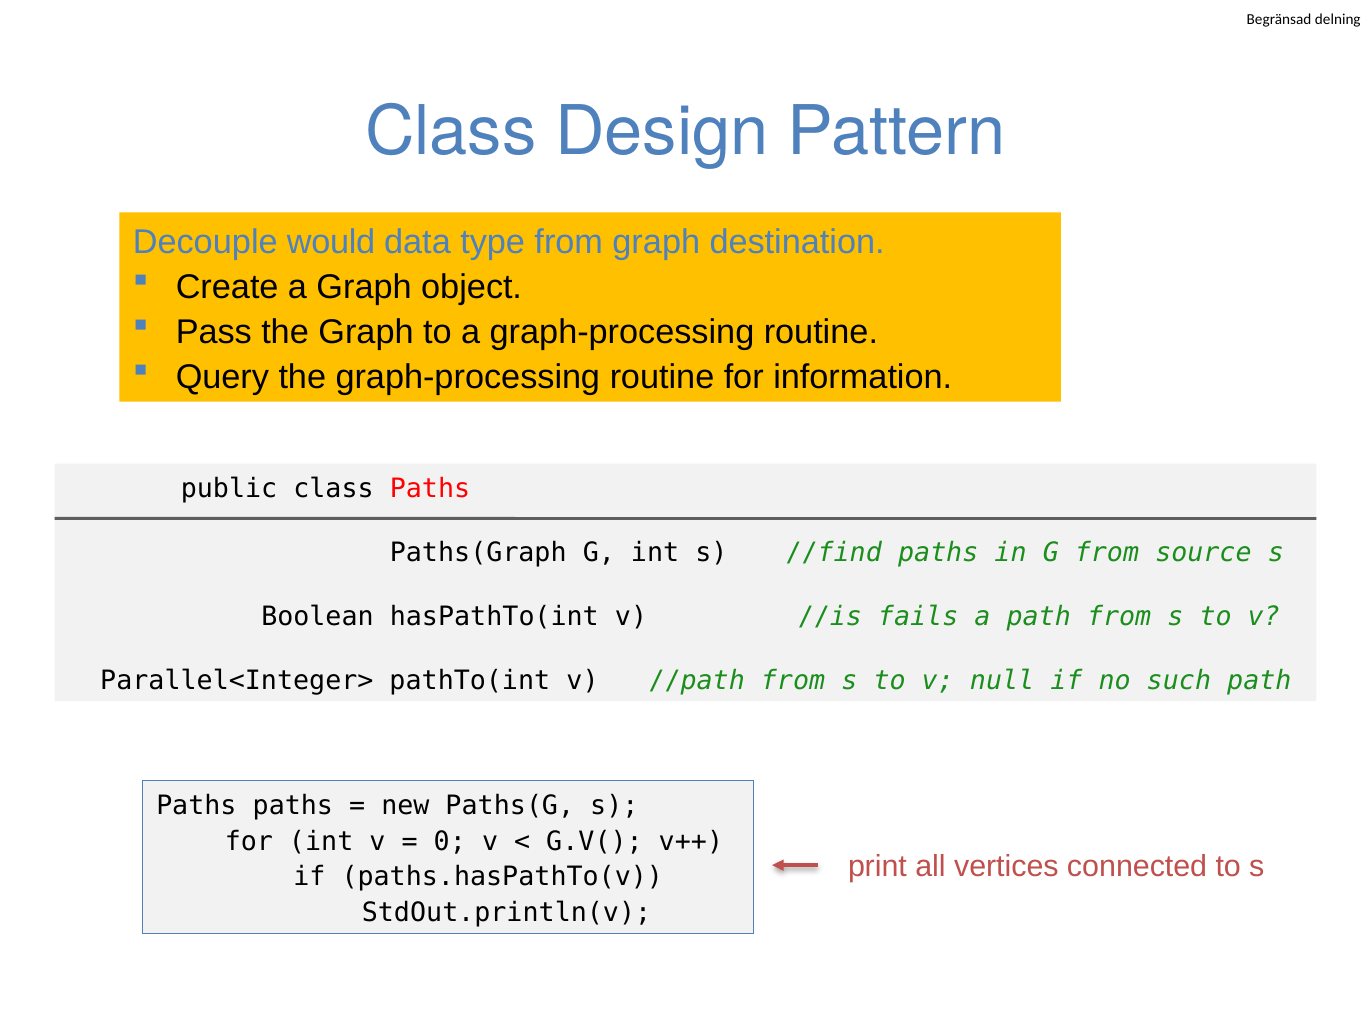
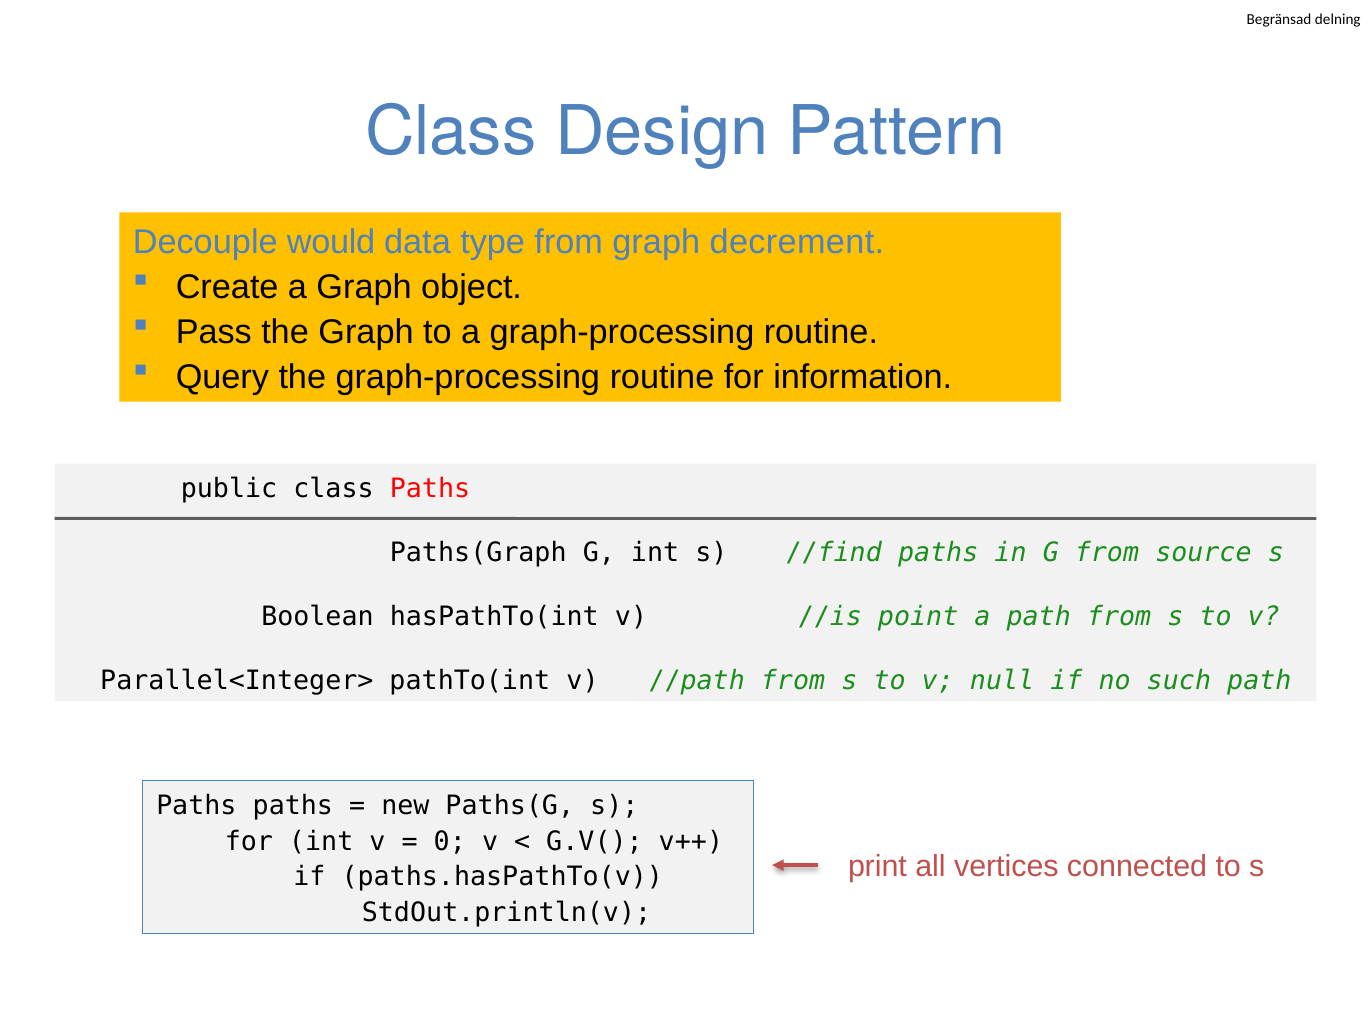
destination: destination -> decrement
fails: fails -> point
